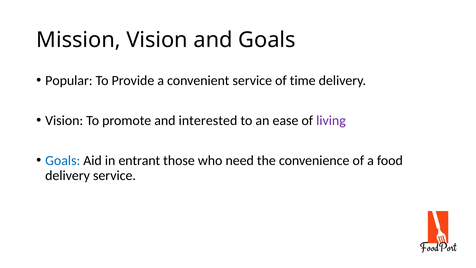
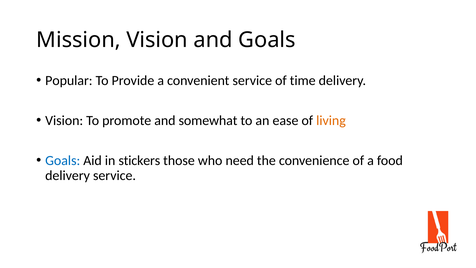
interested: interested -> somewhat
living colour: purple -> orange
entrant: entrant -> stickers
